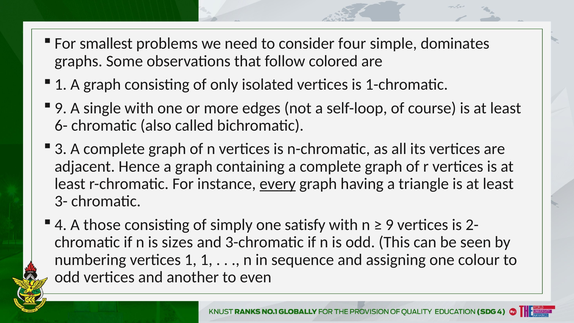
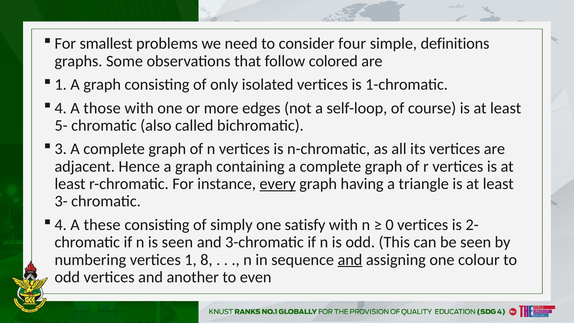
dominates: dominates -> definitions
9 at (61, 108): 9 -> 4
single: single -> those
6-: 6- -> 5-
those: those -> these
9 at (390, 225): 9 -> 0
is sizes: sizes -> seen
1 1: 1 -> 8
and at (350, 260) underline: none -> present
